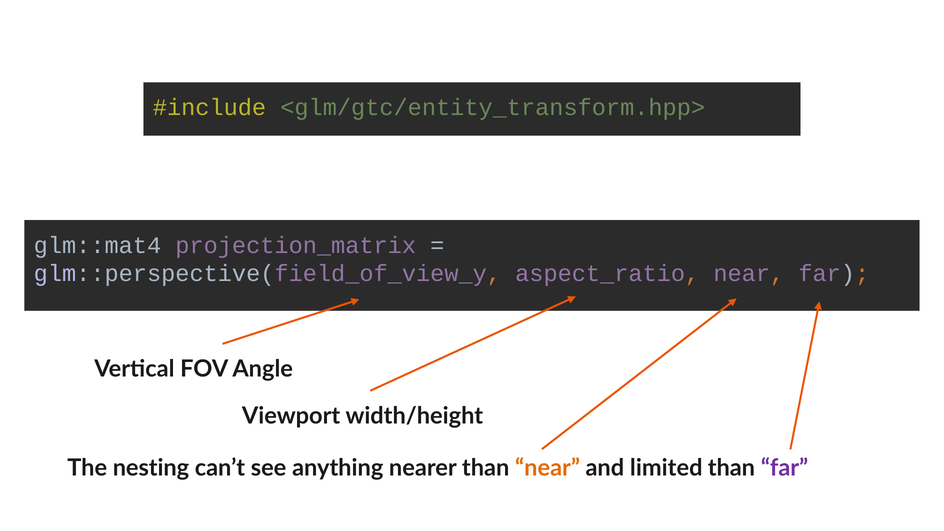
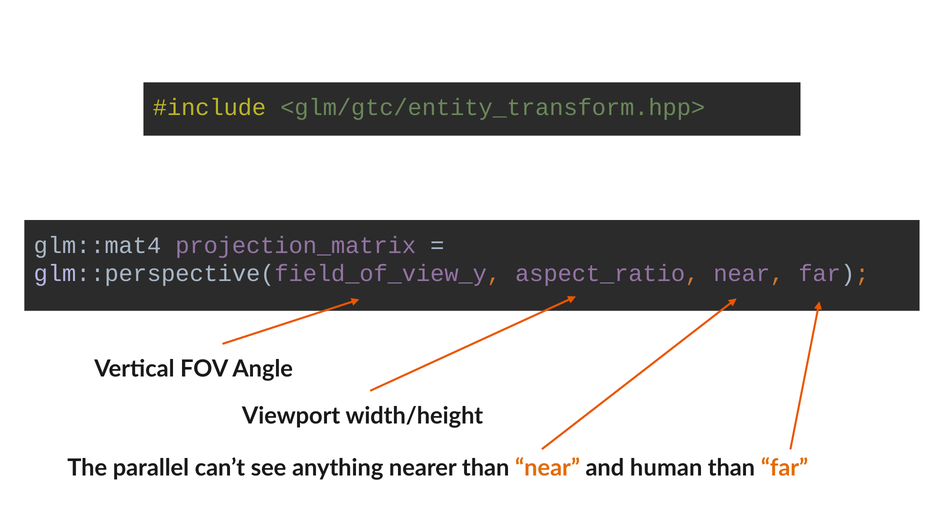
nesting: nesting -> parallel
limited: limited -> human
far at (785, 468) colour: purple -> orange
